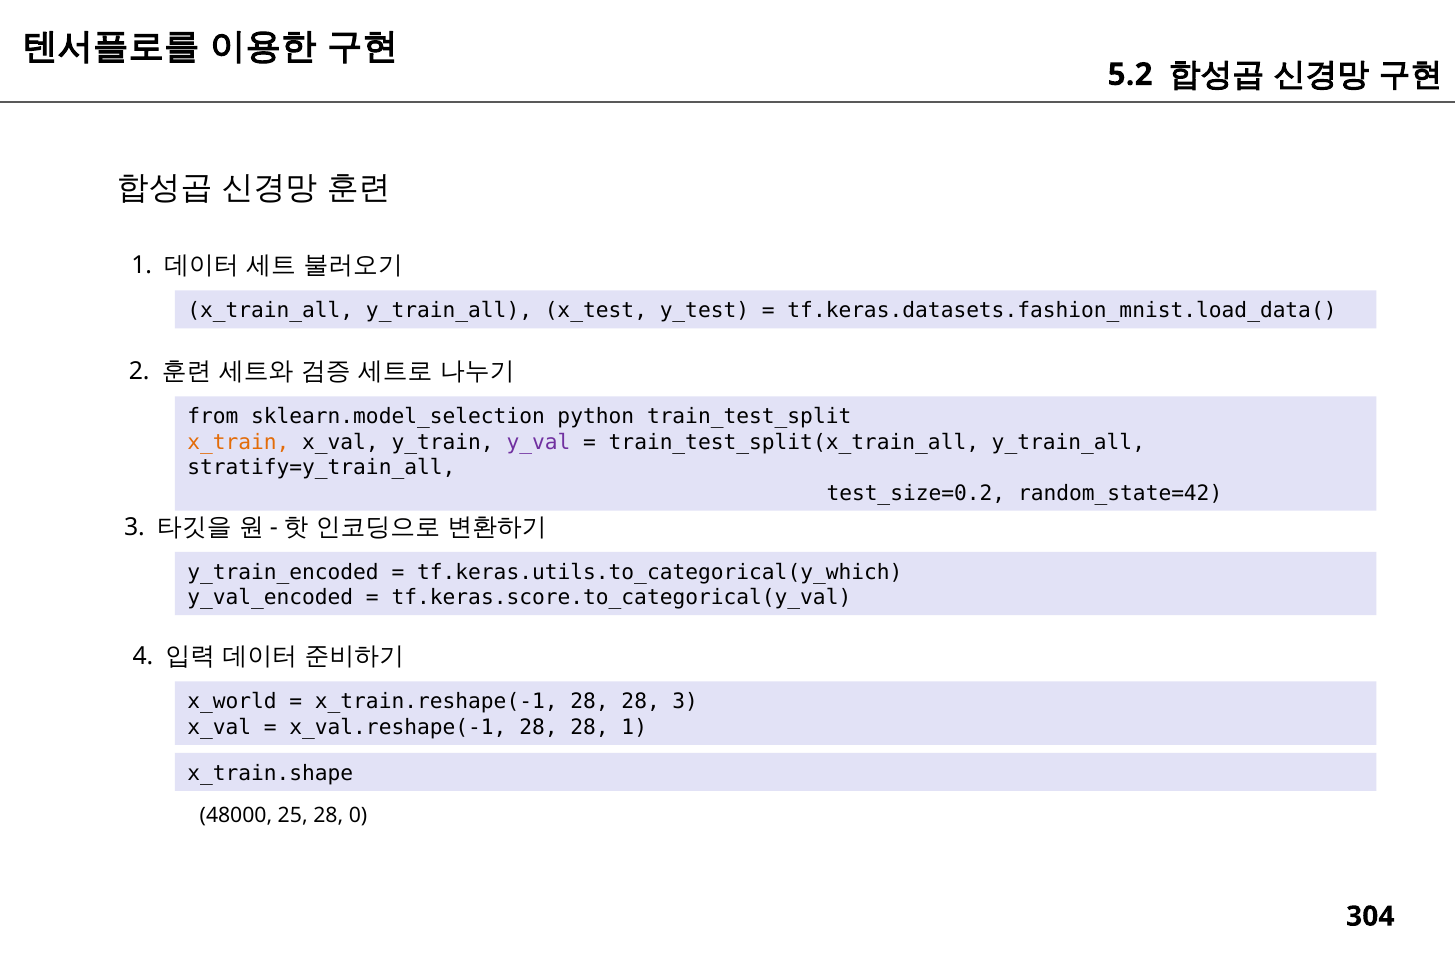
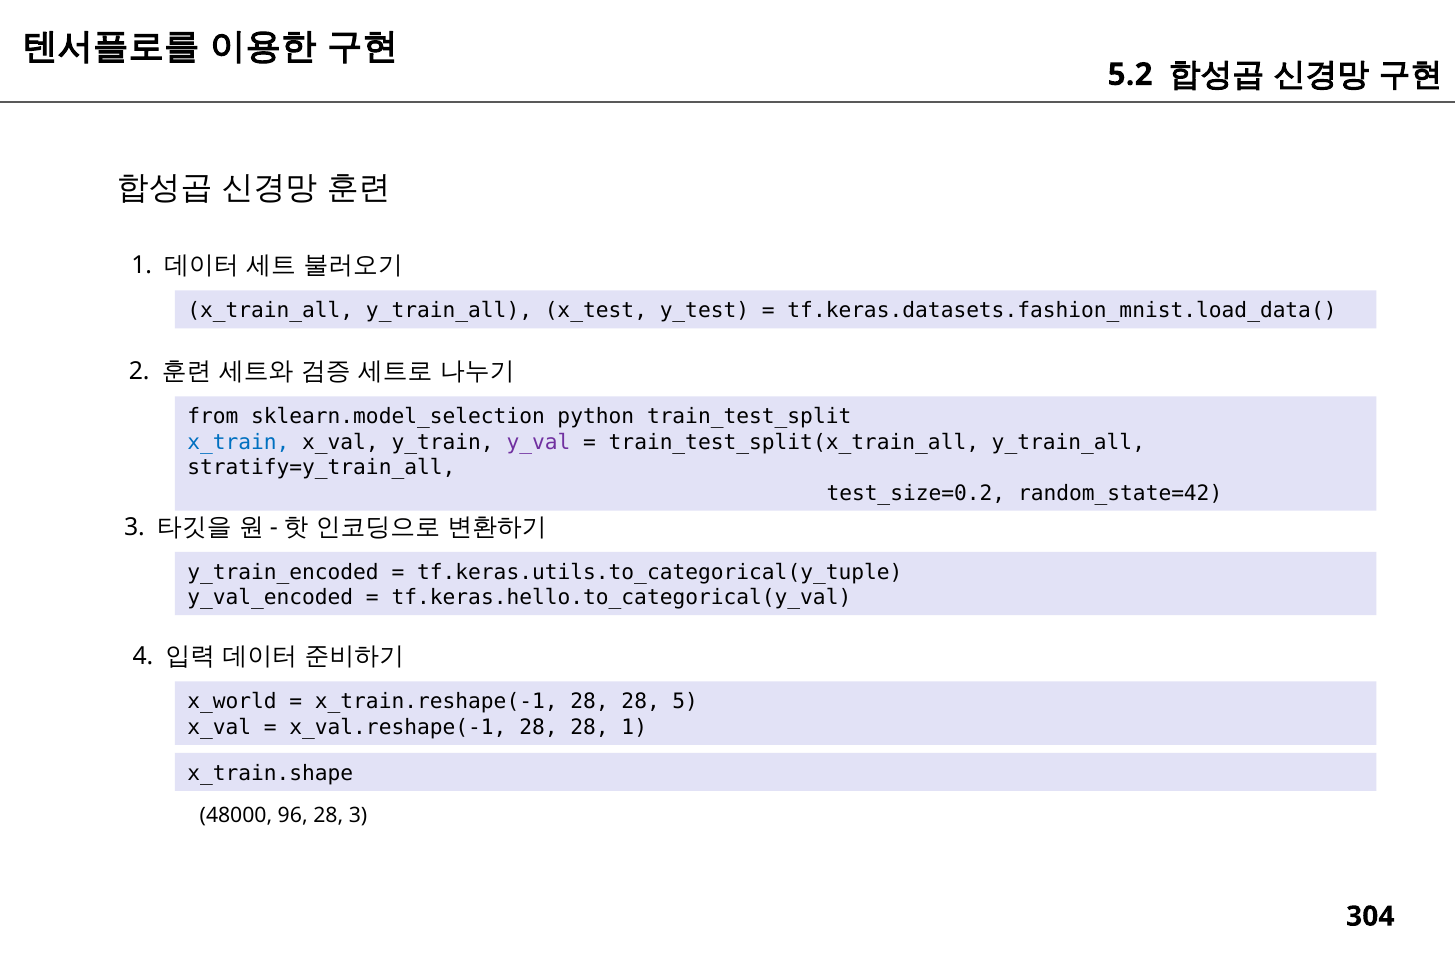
x_train colour: orange -> blue
tf.keras.utils.to_categorical(y_which: tf.keras.utils.to_categorical(y_which -> tf.keras.utils.to_categorical(y_tuple
tf.keras.score.to_categorical(y_val: tf.keras.score.to_categorical(y_val -> tf.keras.hello.to_categorical(y_val
28 3: 3 -> 5
25: 25 -> 96
28 0: 0 -> 3
